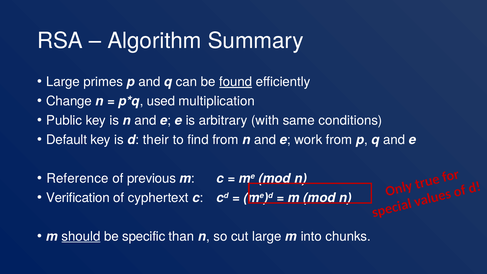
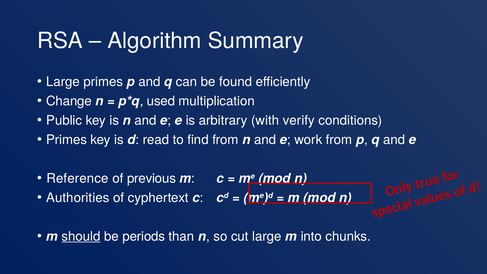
found underline: present -> none
same: same -> verify
Default at (67, 140): Default -> Primes
their: their -> read
Verification: Verification -> Authorities
specific: specific -> periods
